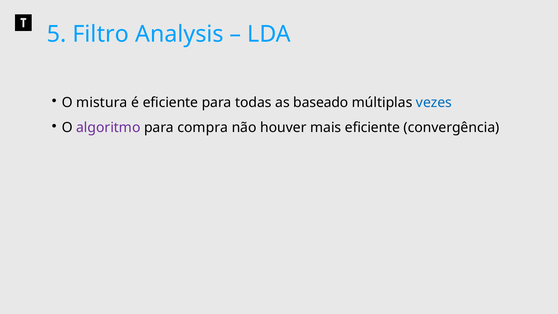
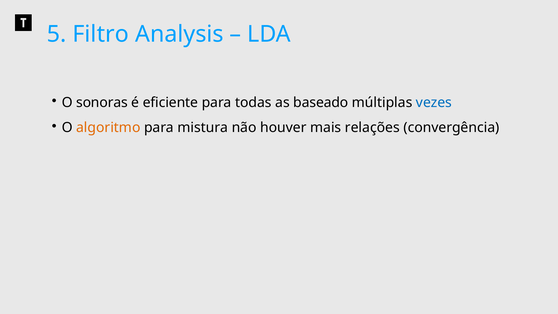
mistura: mistura -> sonoras
algoritmo colour: purple -> orange
compra: compra -> mistura
mais eficiente: eficiente -> relações
